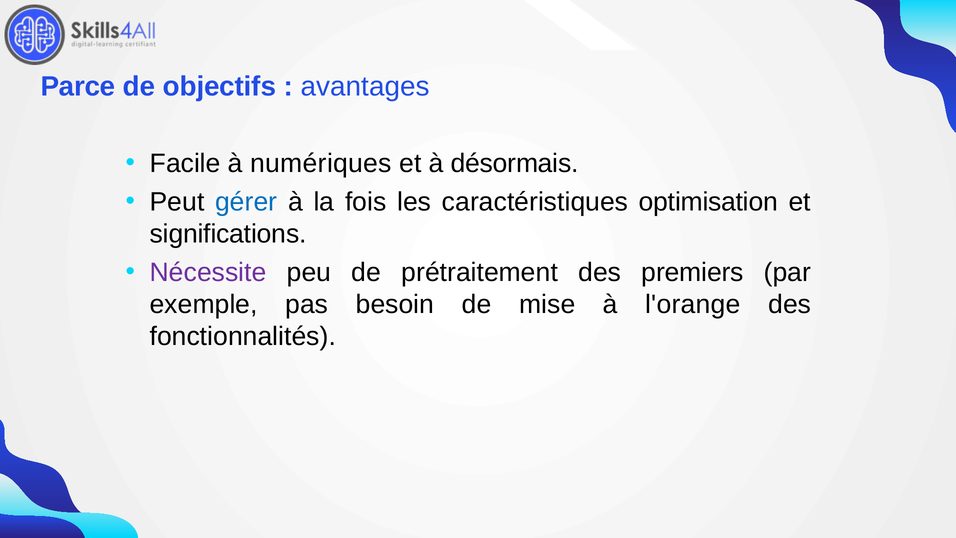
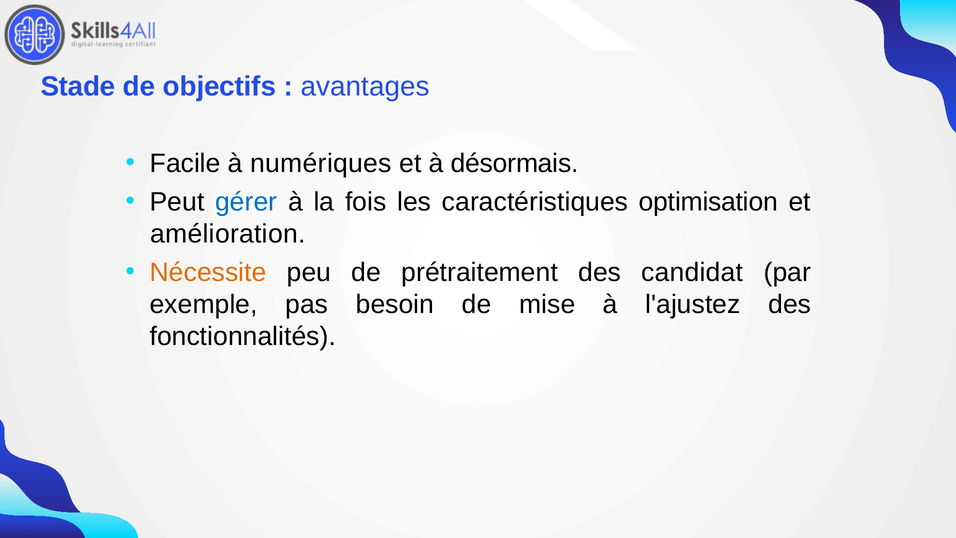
Parce: Parce -> Stade
significations: significations -> amélioration
Nécessite colour: purple -> orange
premiers: premiers -> candidat
l'orange: l'orange -> l'ajustez
